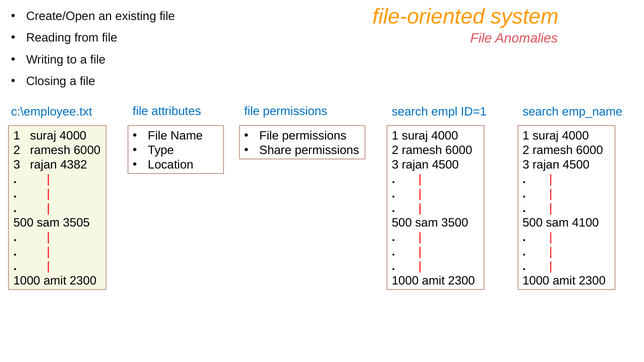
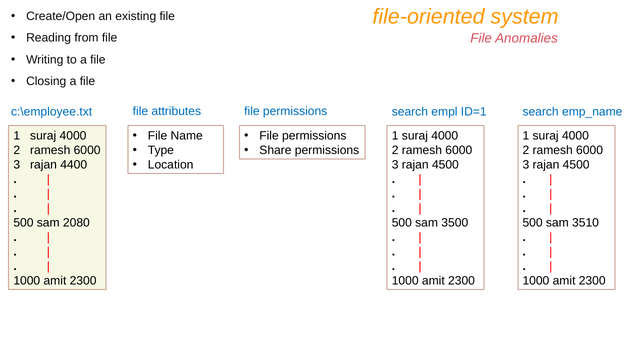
4382: 4382 -> 4400
3505: 3505 -> 2080
4100: 4100 -> 3510
